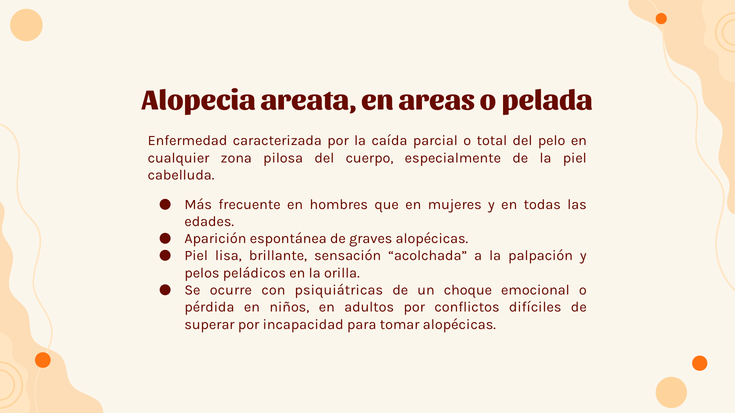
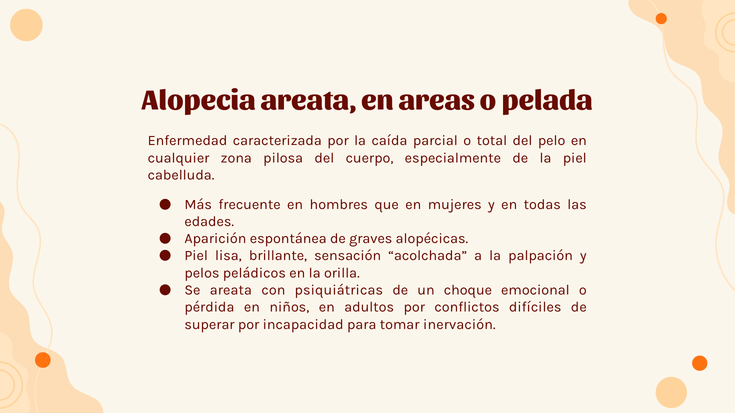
Se ocurre: ocurre -> areata
tomar alopécicas: alopécicas -> inervación
